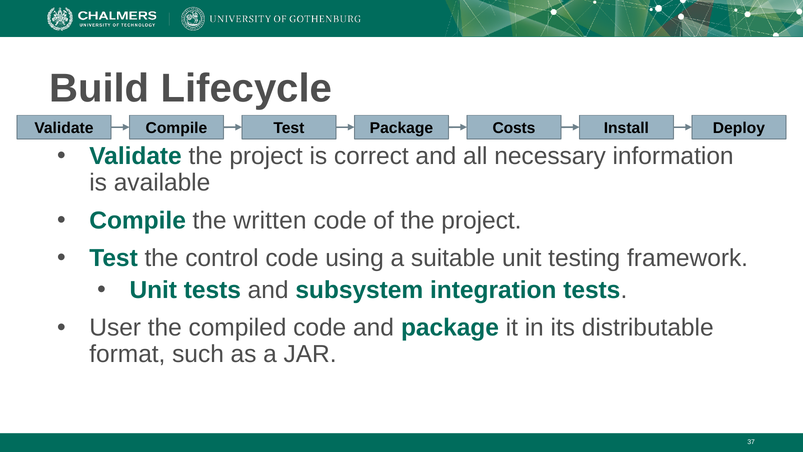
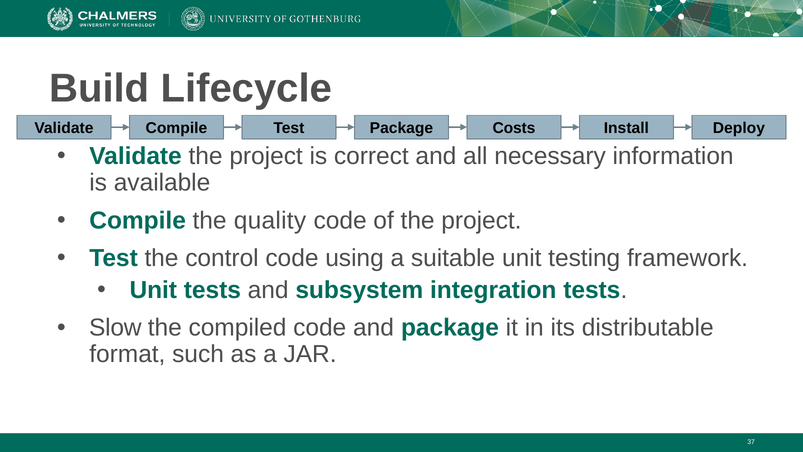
written: written -> quality
User: User -> Slow
